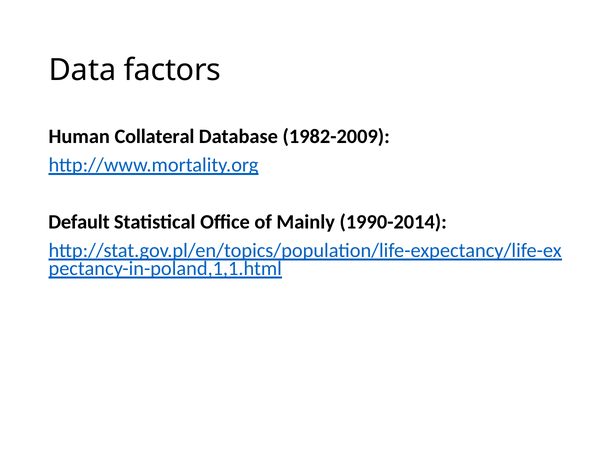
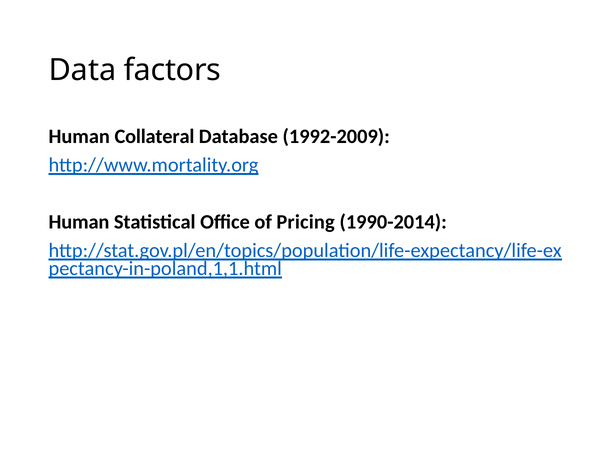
1982-2009: 1982-2009 -> 1992-2009
Default at (79, 222): Default -> Human
Mainly: Mainly -> Pricing
